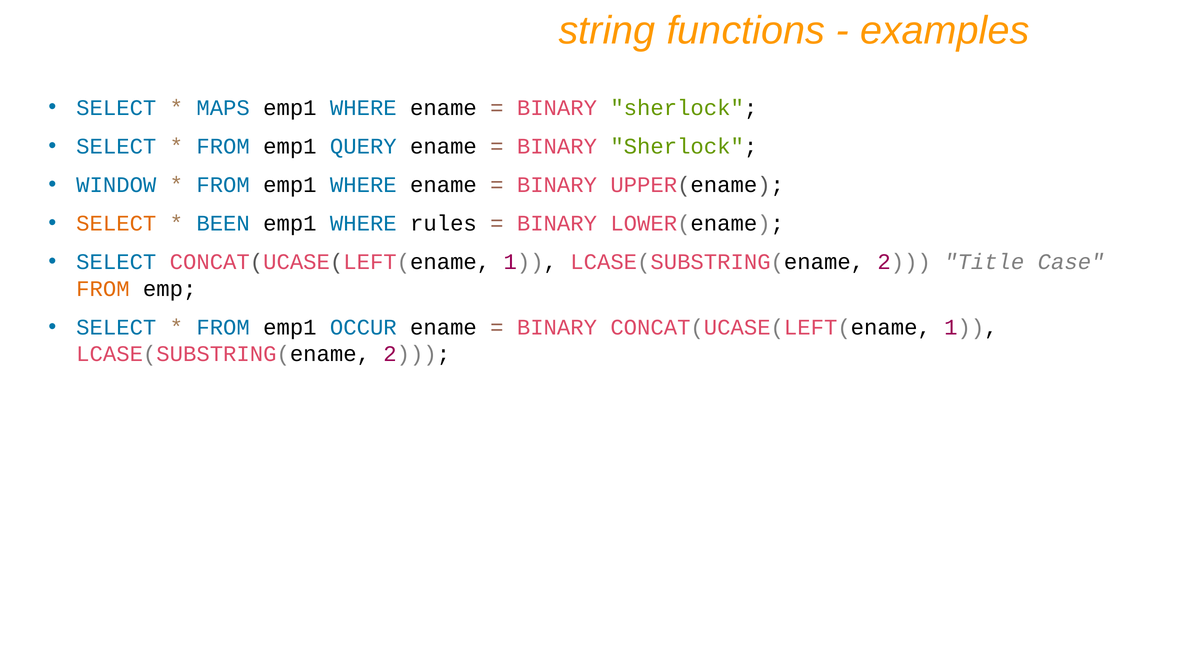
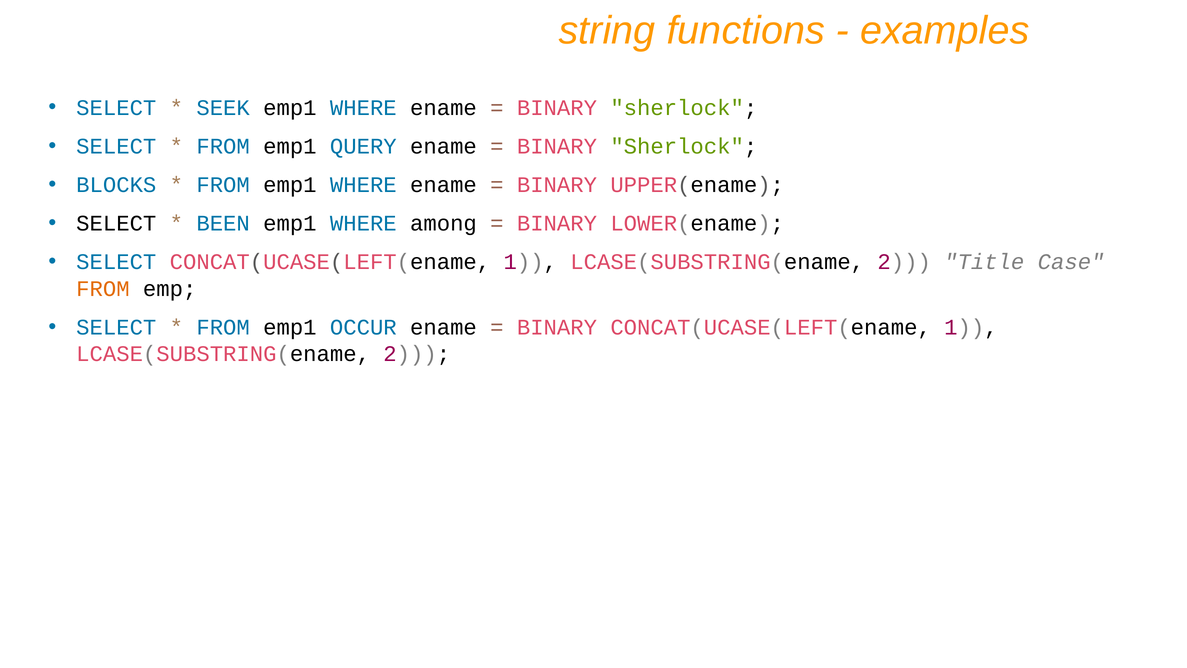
MAPS: MAPS -> SEEK
WINDOW: WINDOW -> BLOCKS
SELECT at (116, 223) colour: orange -> black
rules: rules -> among
